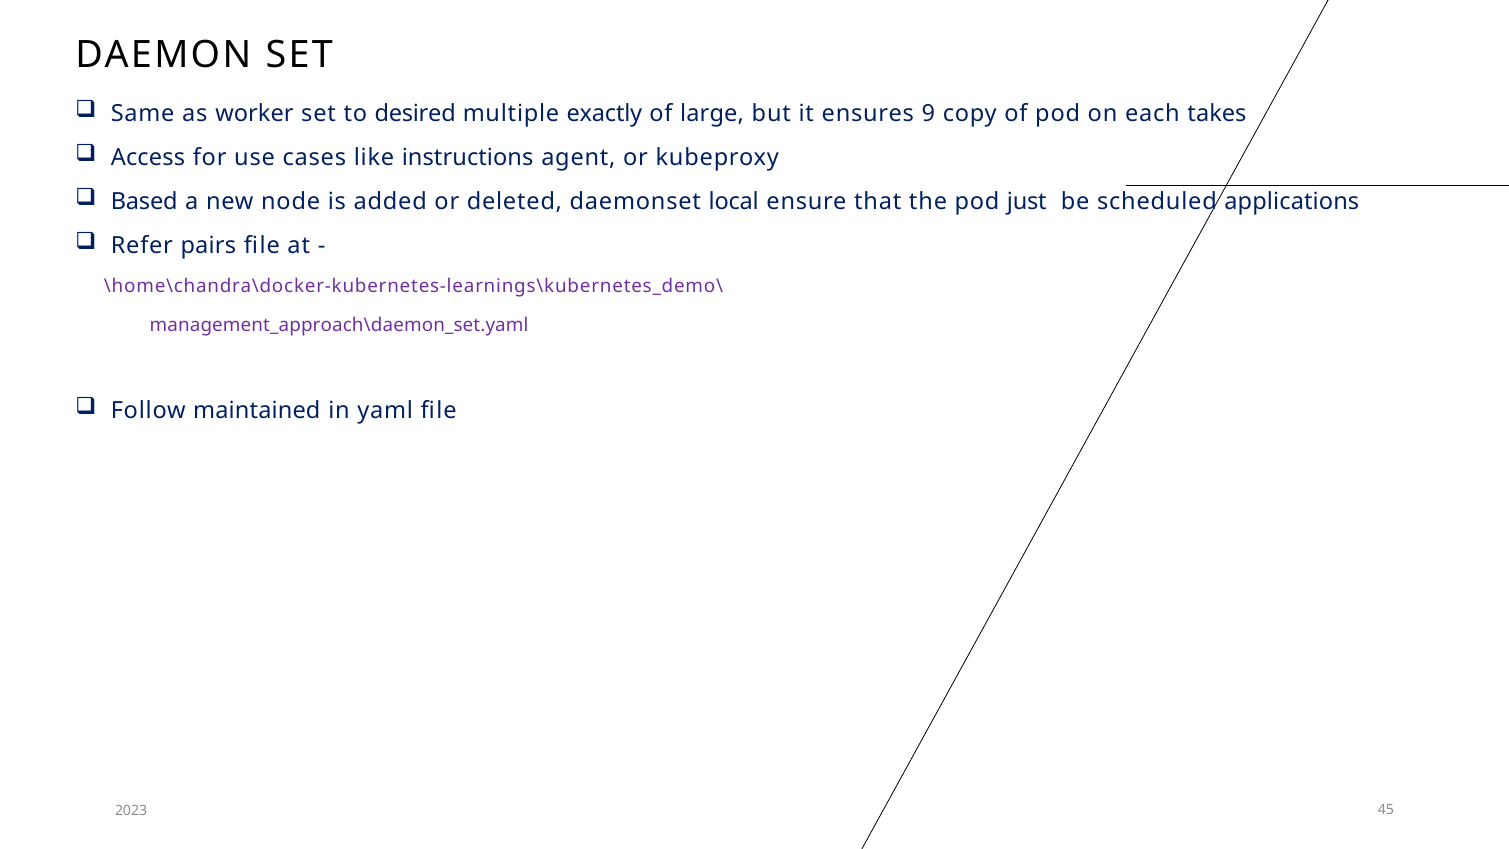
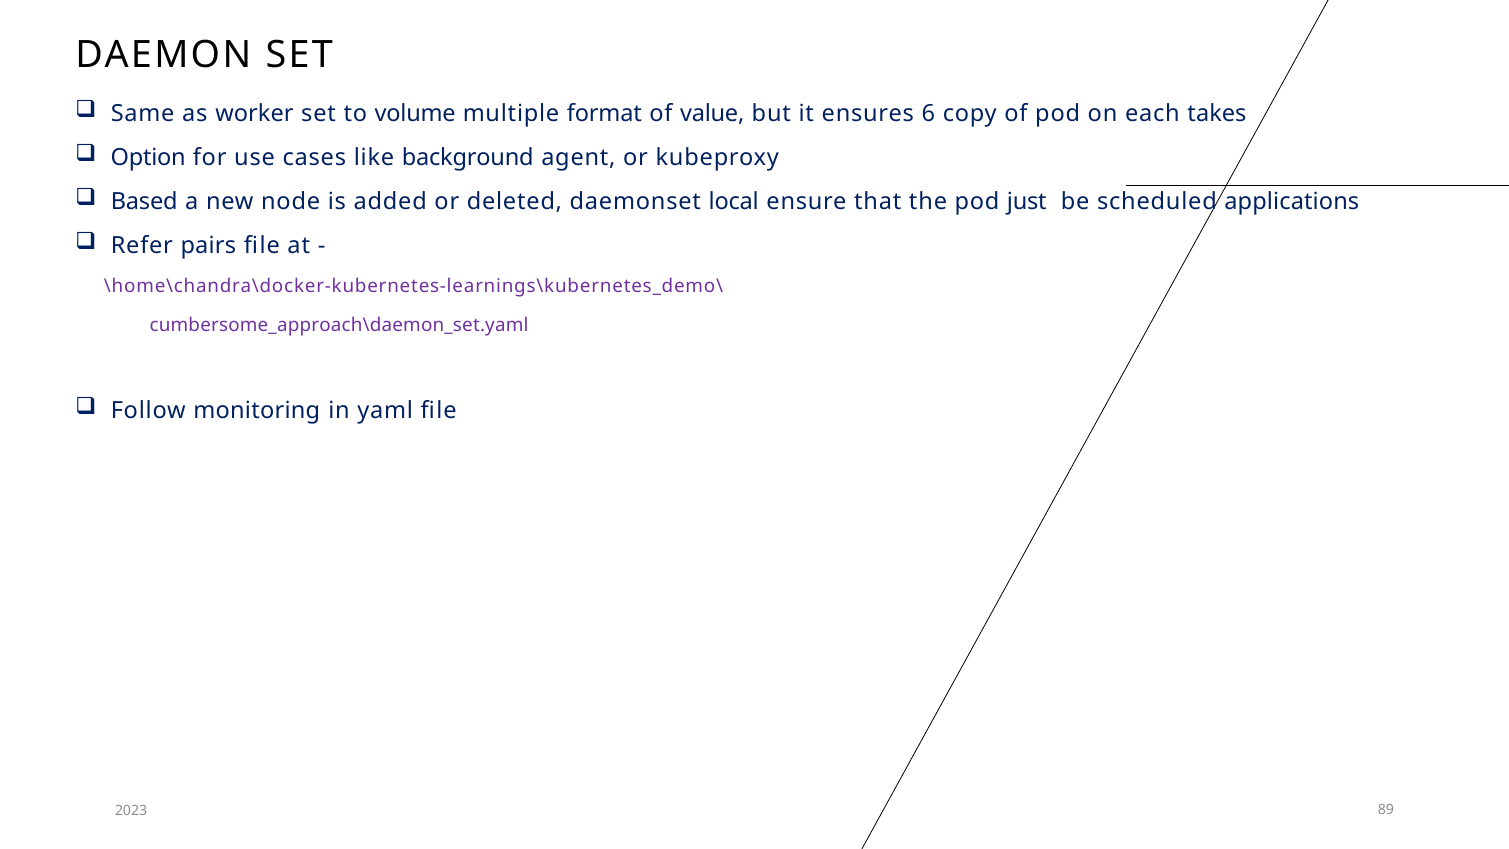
desired: desired -> volume
exactly: exactly -> format
large: large -> value
9: 9 -> 6
Access: Access -> Option
instructions: instructions -> background
management_approach\daemon_set.yaml: management_approach\daemon_set.yaml -> cumbersome_approach\daemon_set.yaml
maintained: maintained -> monitoring
45: 45 -> 89
